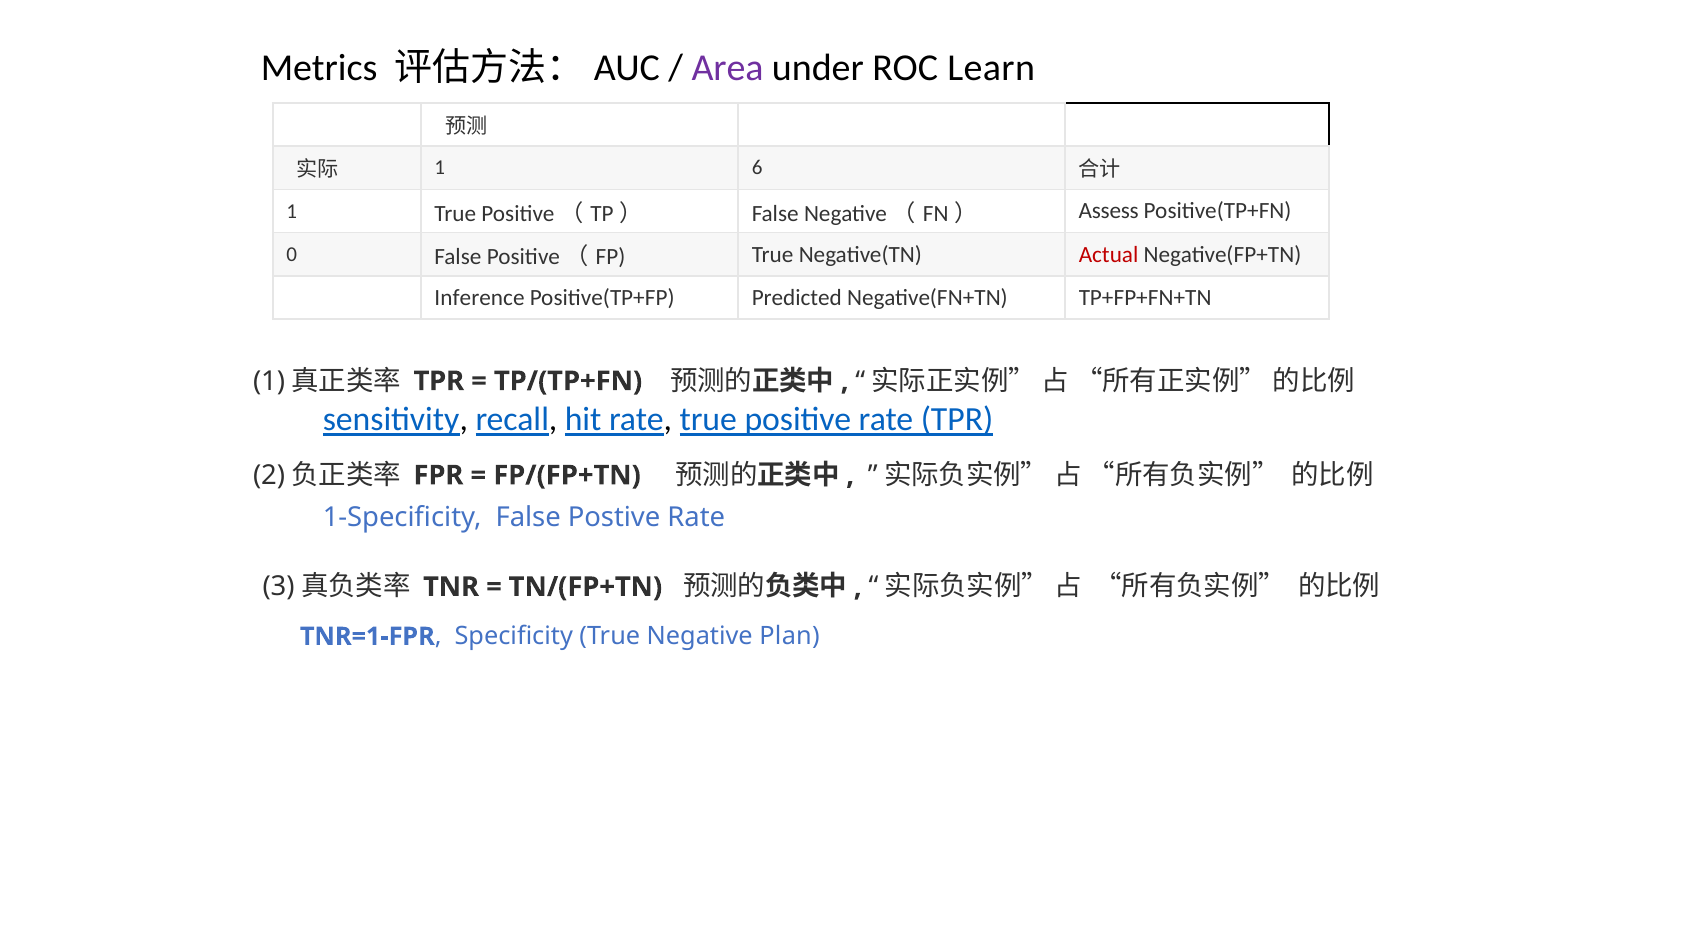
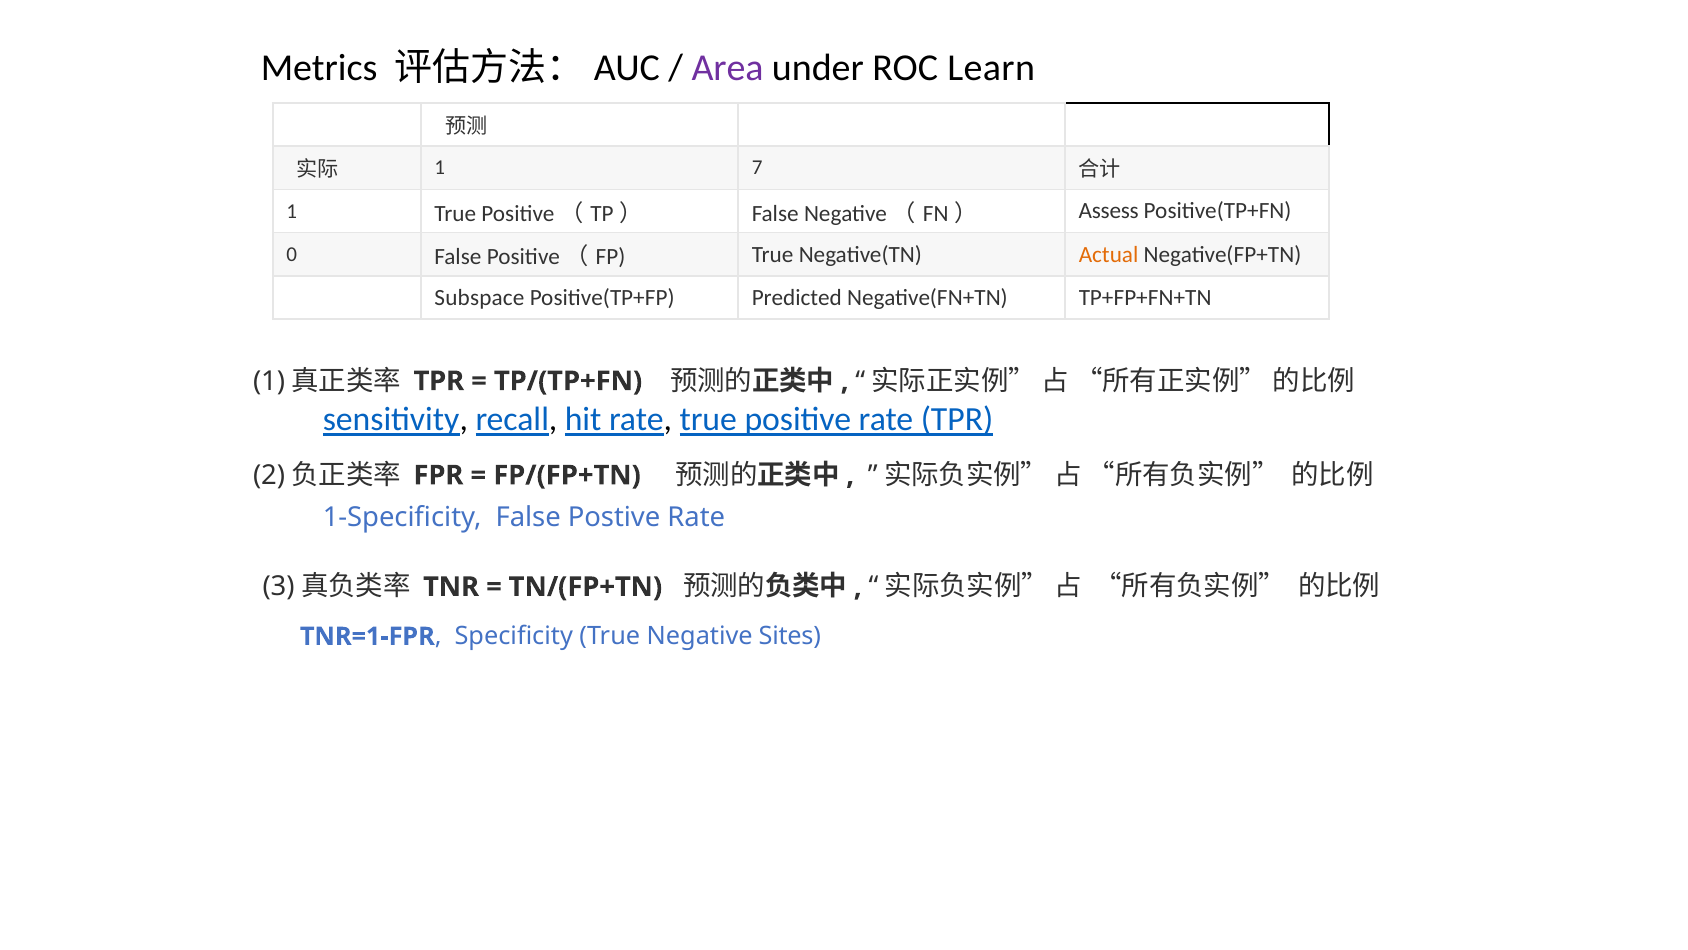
6: 6 -> 7
Actual colour: red -> orange
Inference: Inference -> Subspace
Plan: Plan -> Sites
